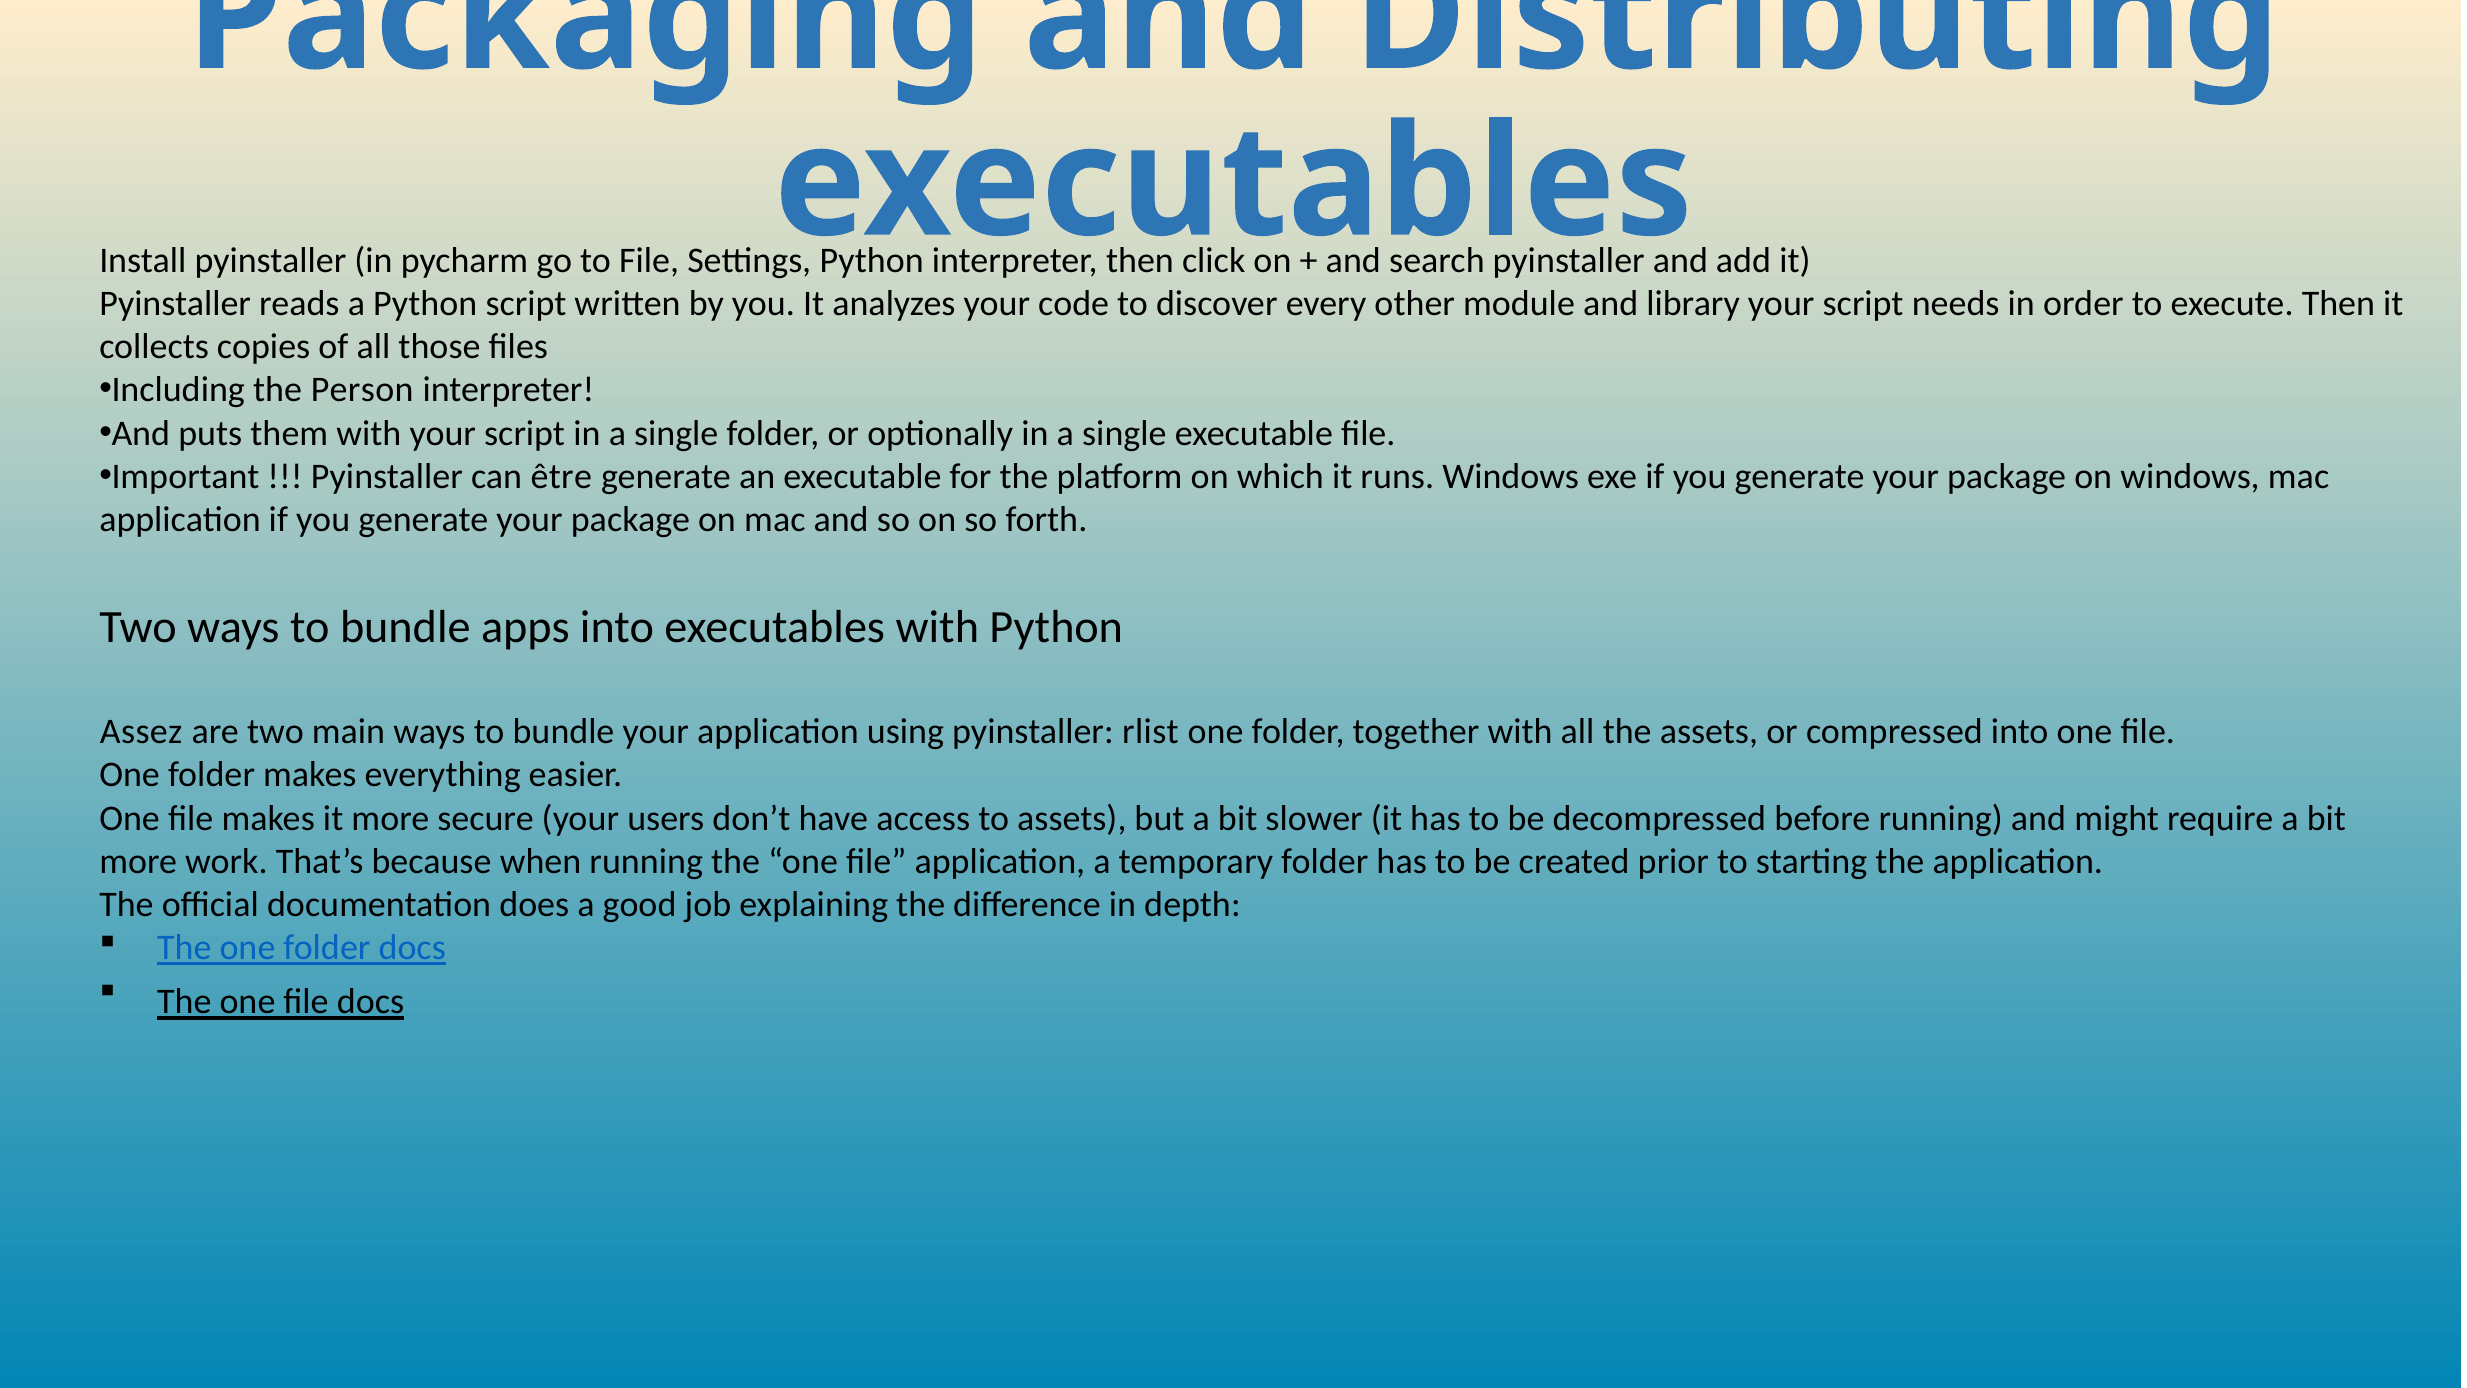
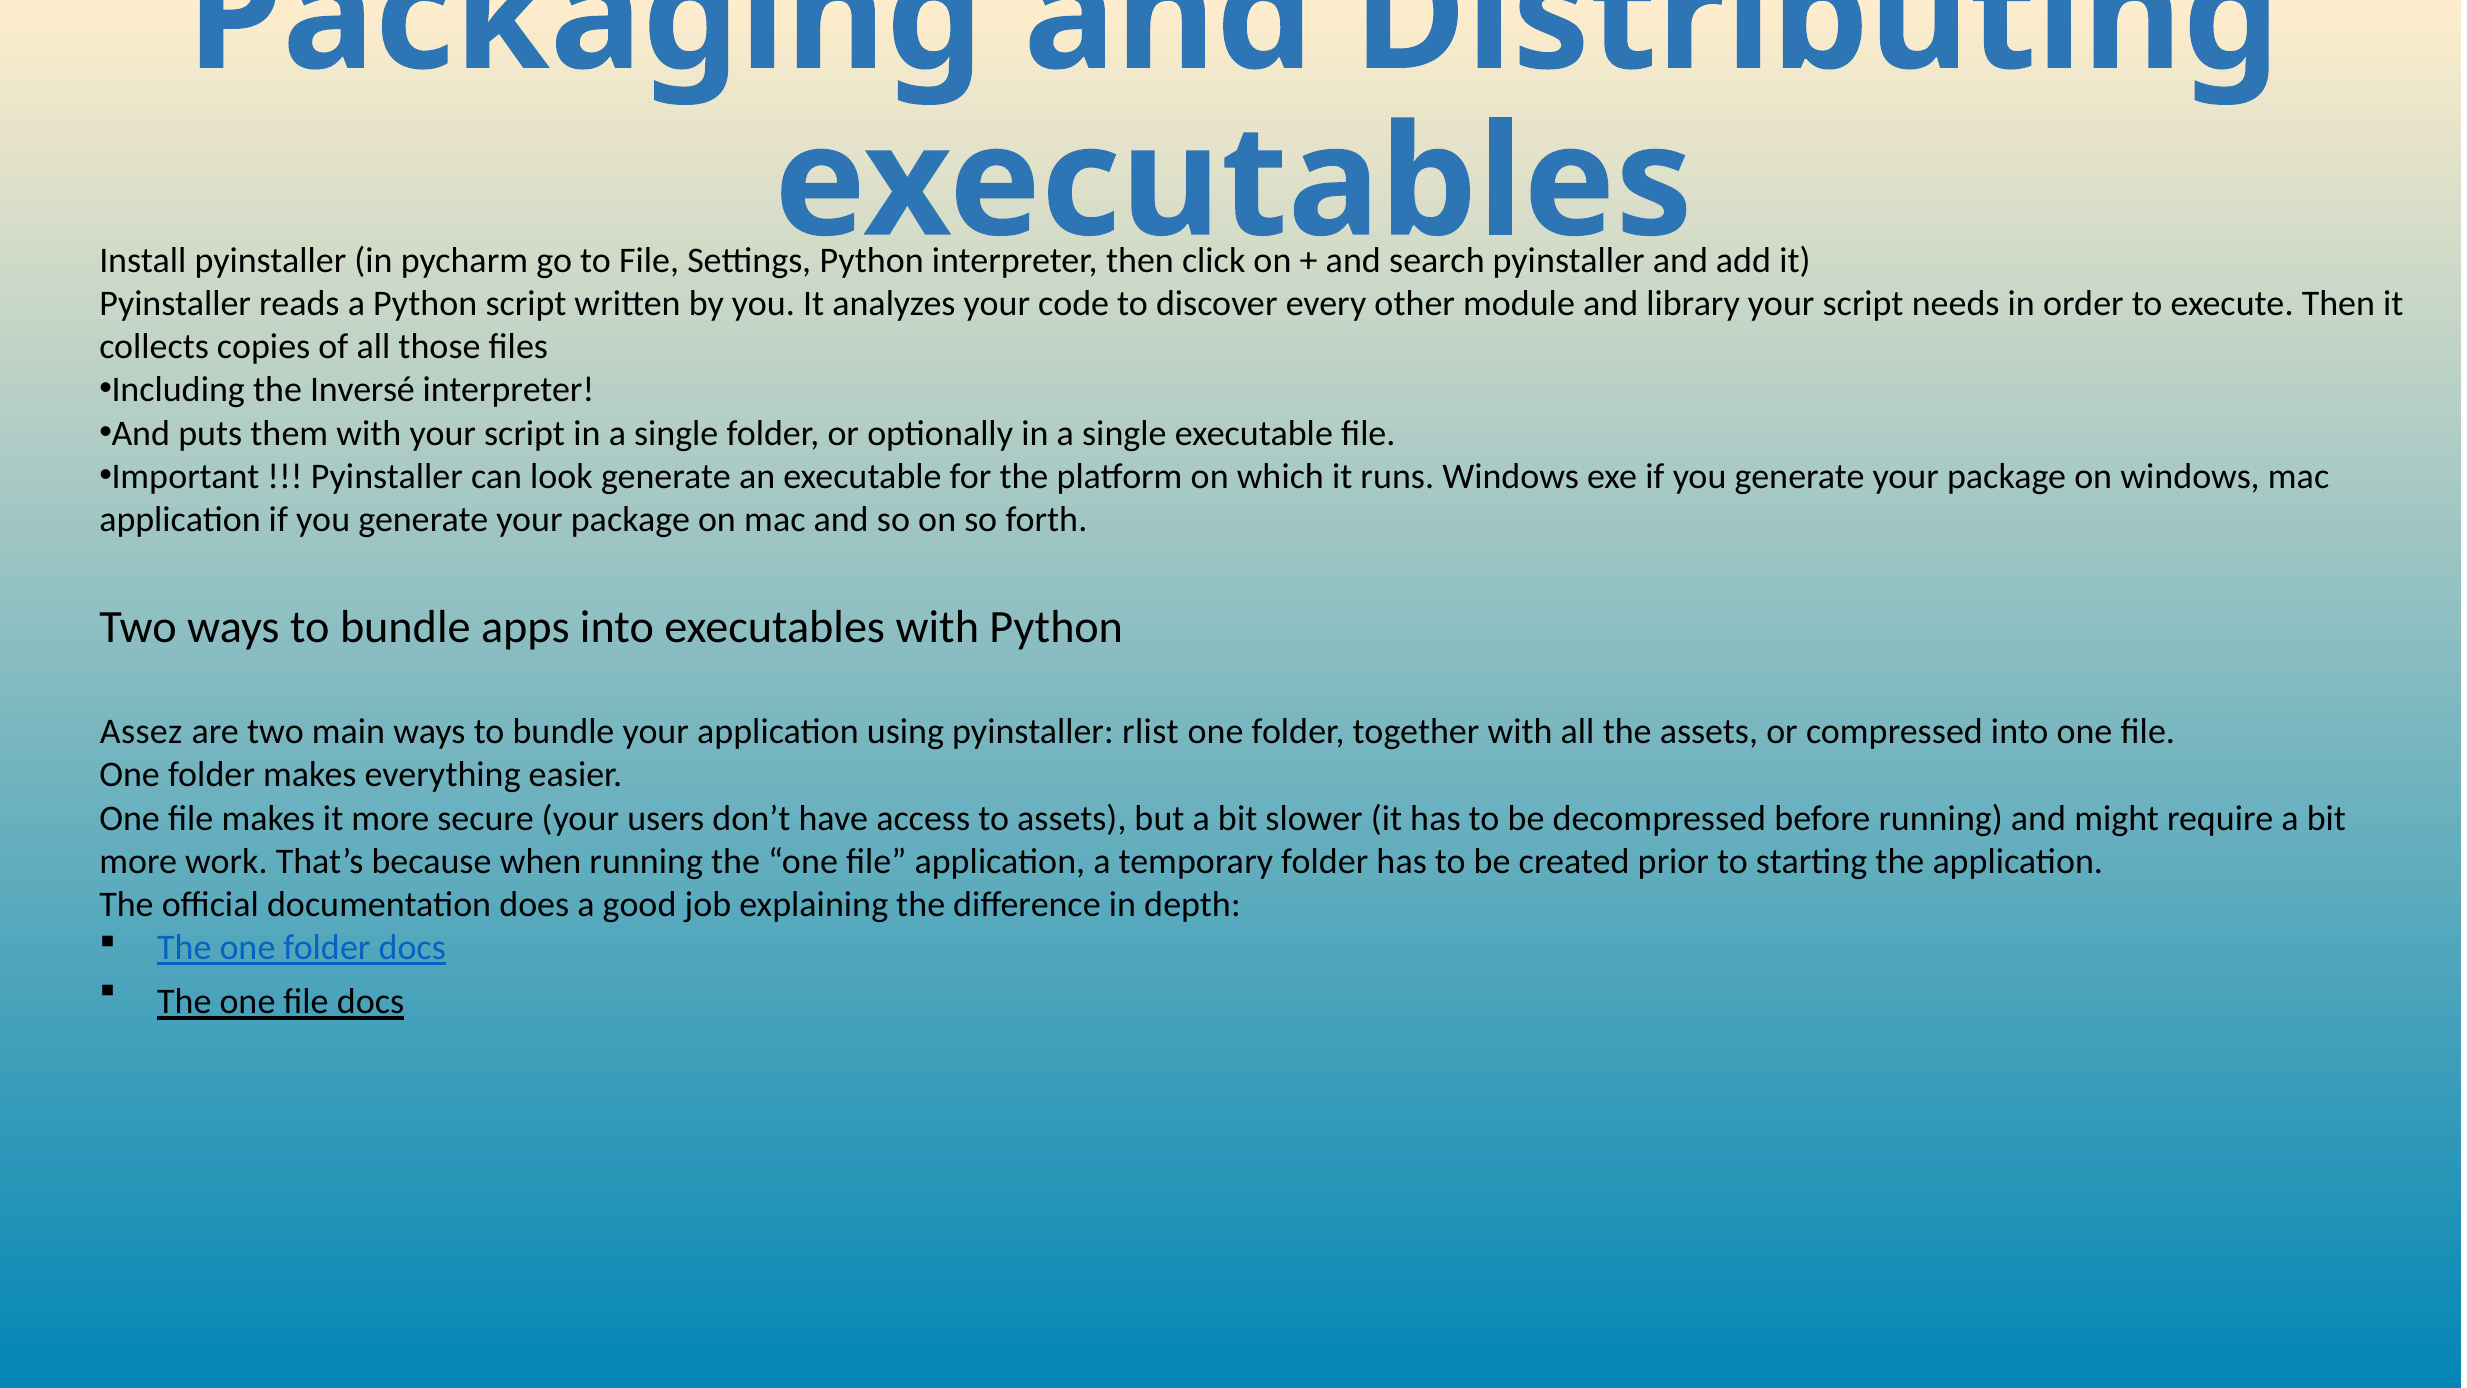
Person: Person -> Inversé
être: être -> look
